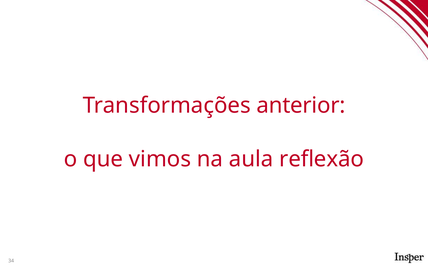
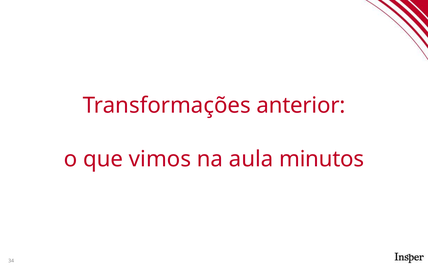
reflexão: reflexão -> minutos
